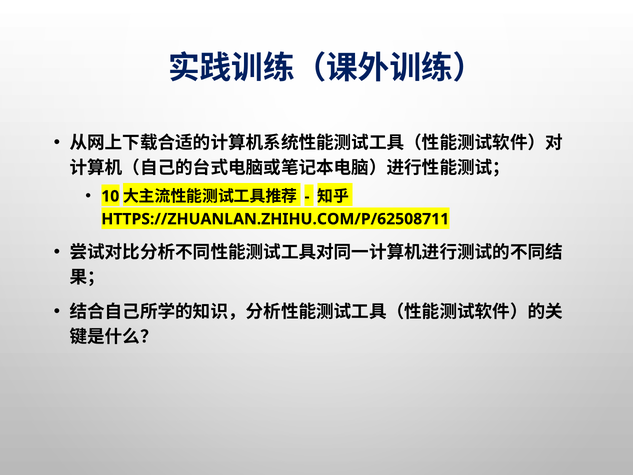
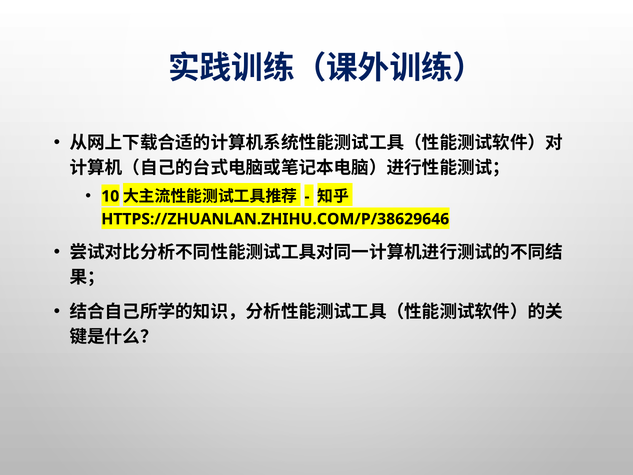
HTTPS://ZHUANLAN.ZHIHU.COM/P/62508711: HTTPS://ZHUANLAN.ZHIHU.COM/P/62508711 -> HTTPS://ZHUANLAN.ZHIHU.COM/P/38629646
